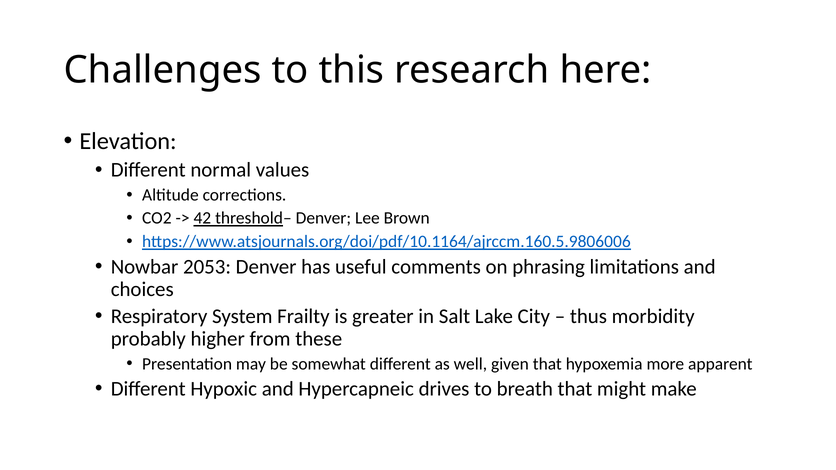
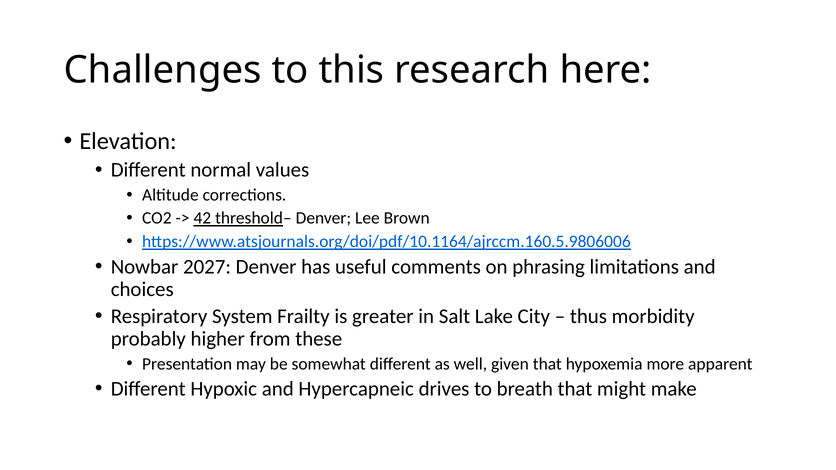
2053: 2053 -> 2027
